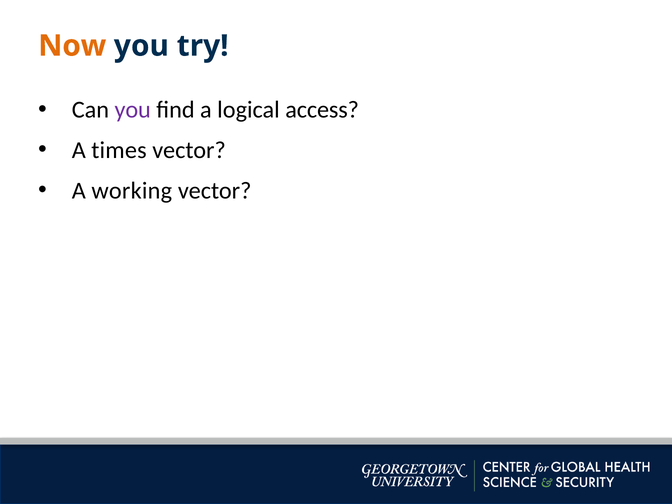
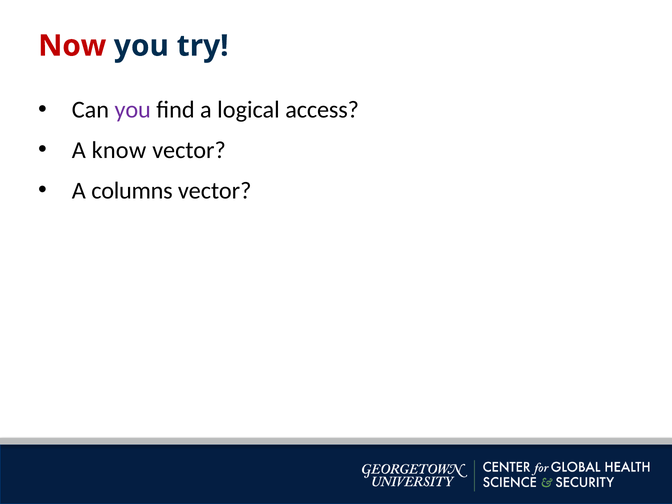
Now colour: orange -> red
times: times -> know
working: working -> columns
